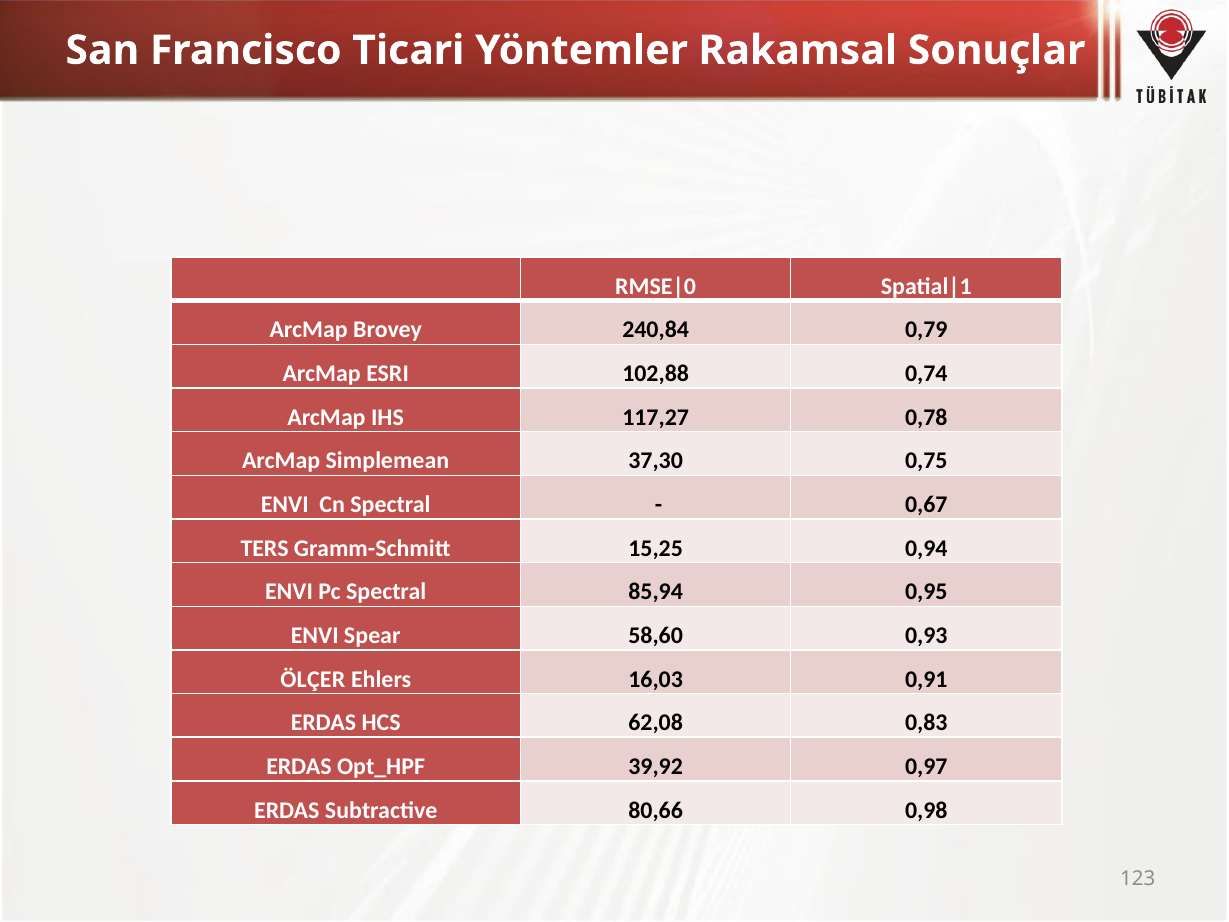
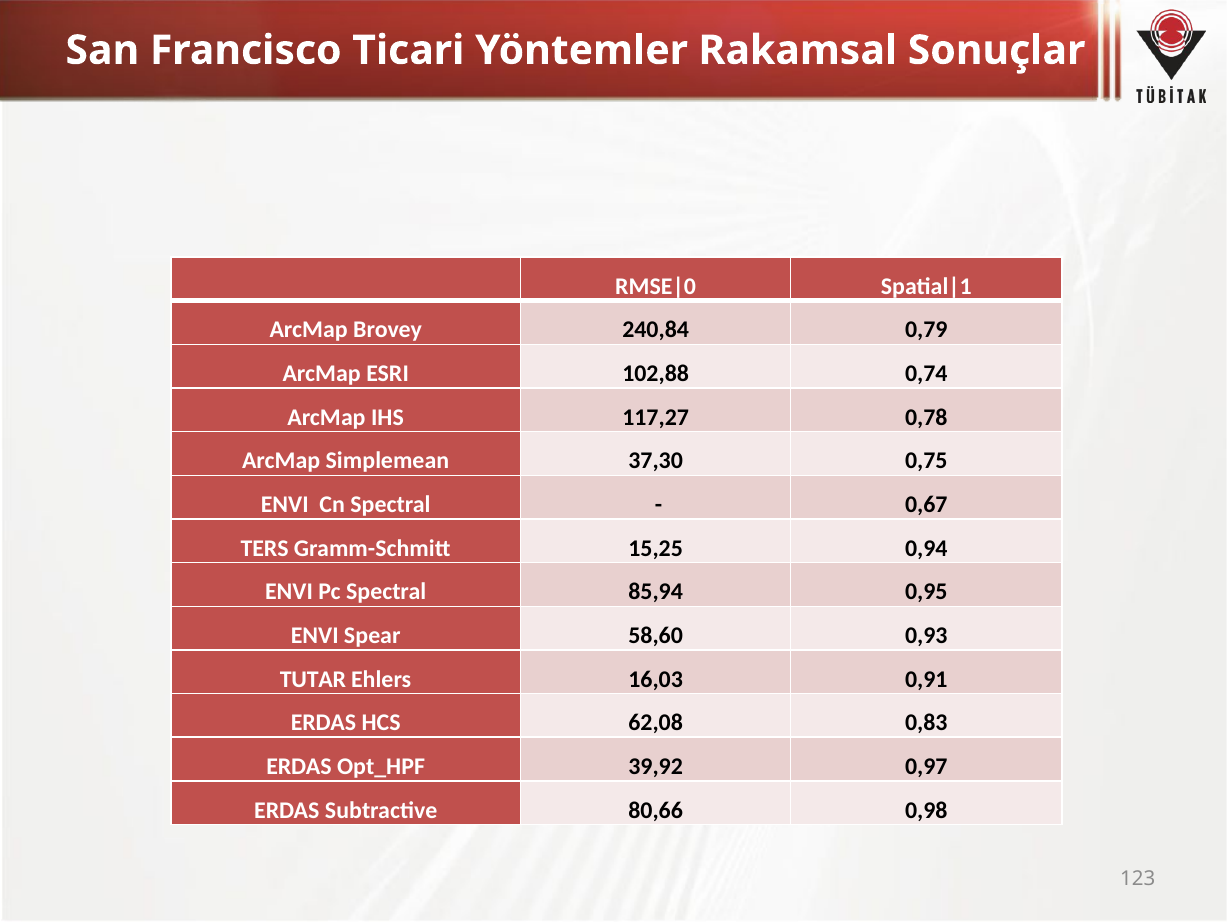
ÖLÇER: ÖLÇER -> TUTAR
